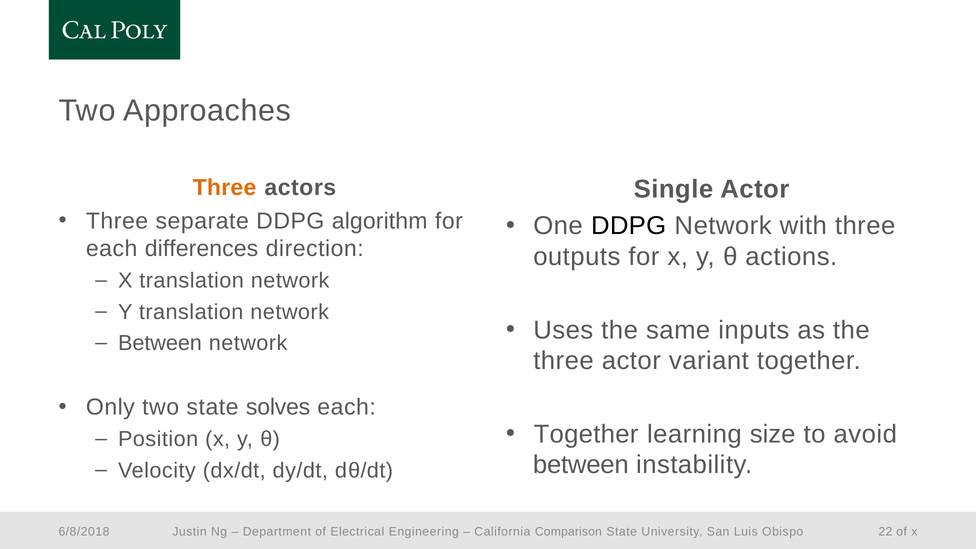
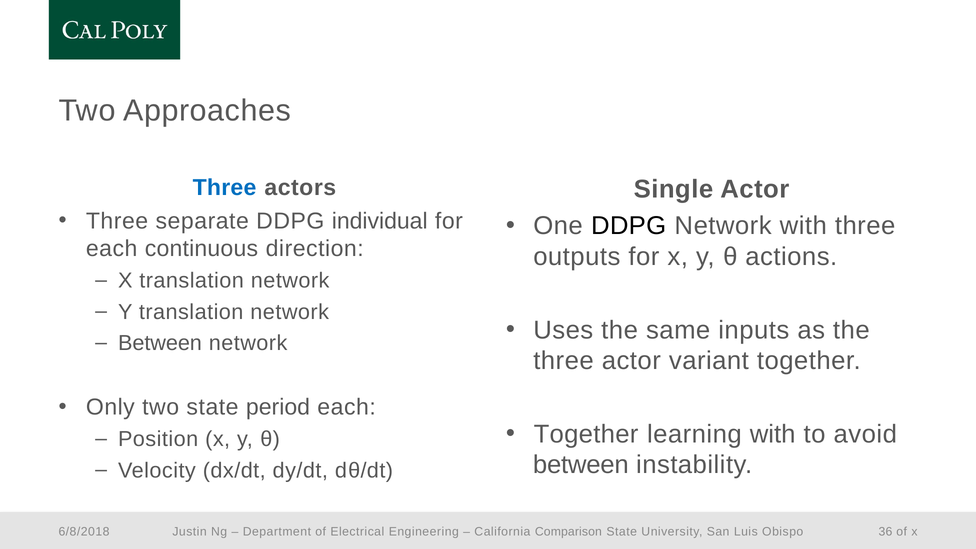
Three at (225, 188) colour: orange -> blue
algorithm: algorithm -> individual
differences: differences -> continuous
solves: solves -> period
learning size: size -> with
22: 22 -> 36
